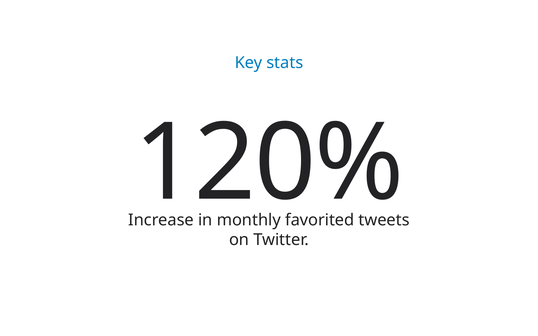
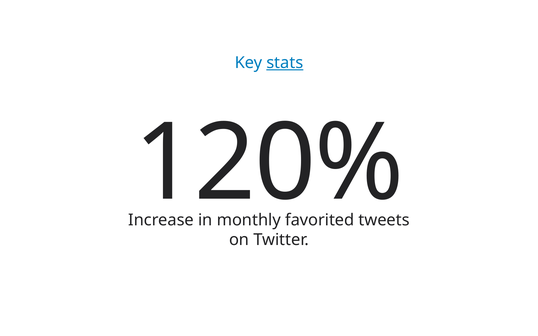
stats underline: none -> present
